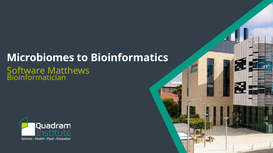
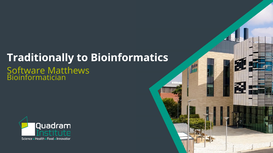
Microbiomes: Microbiomes -> Traditionally
